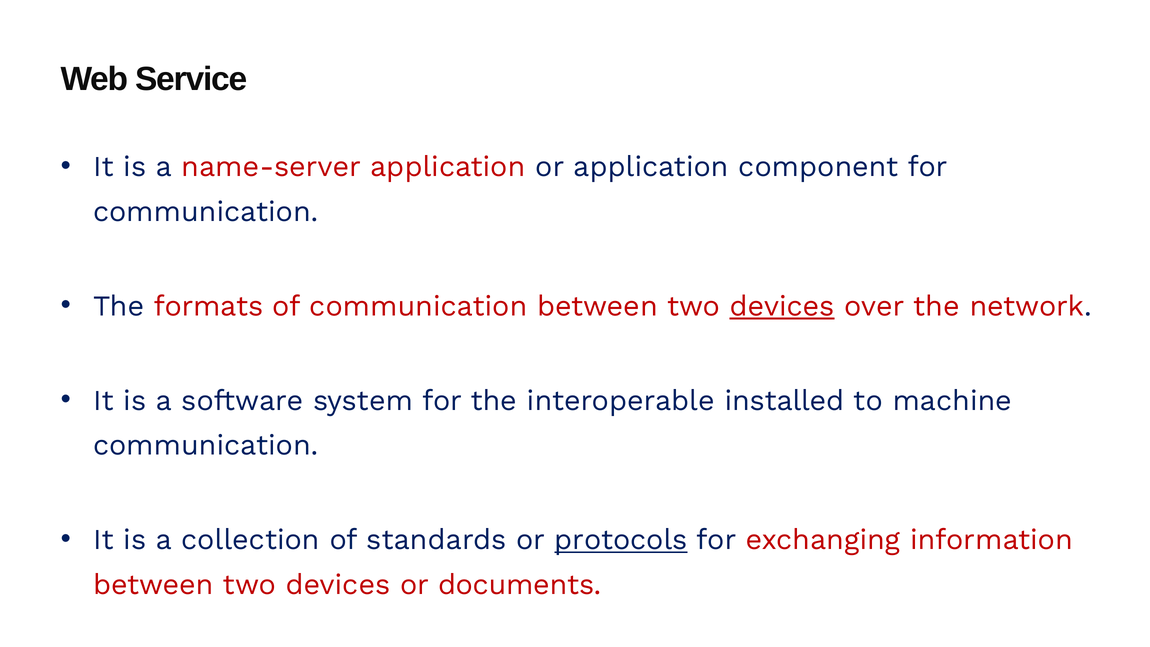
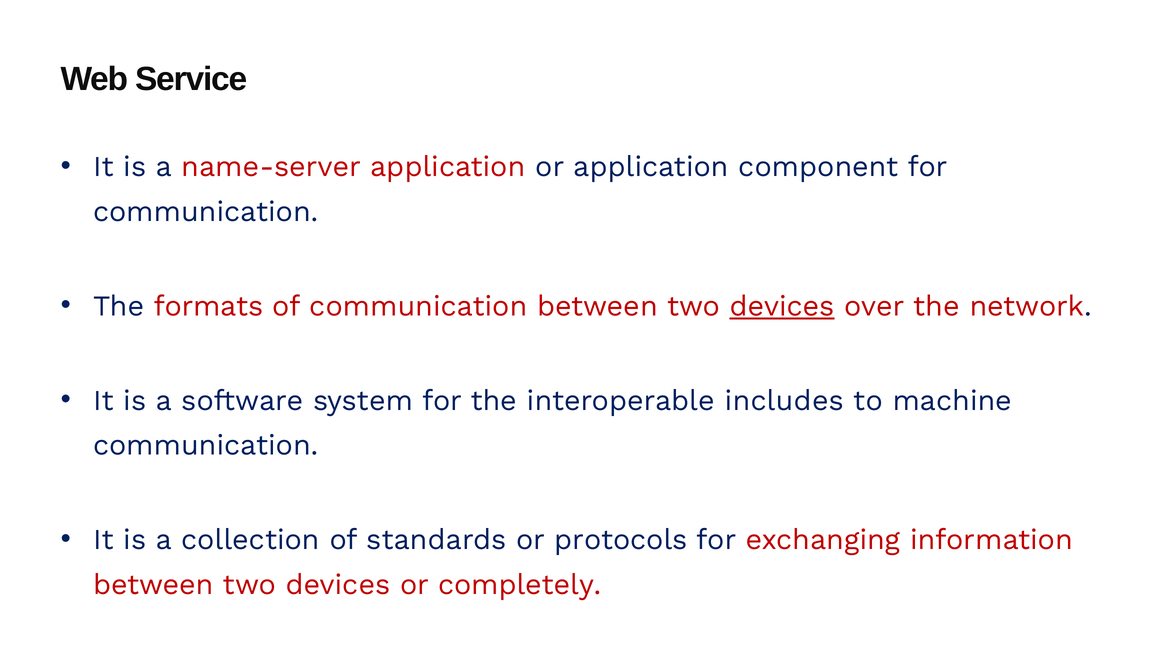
installed: installed -> includes
protocols underline: present -> none
documents: documents -> completely
